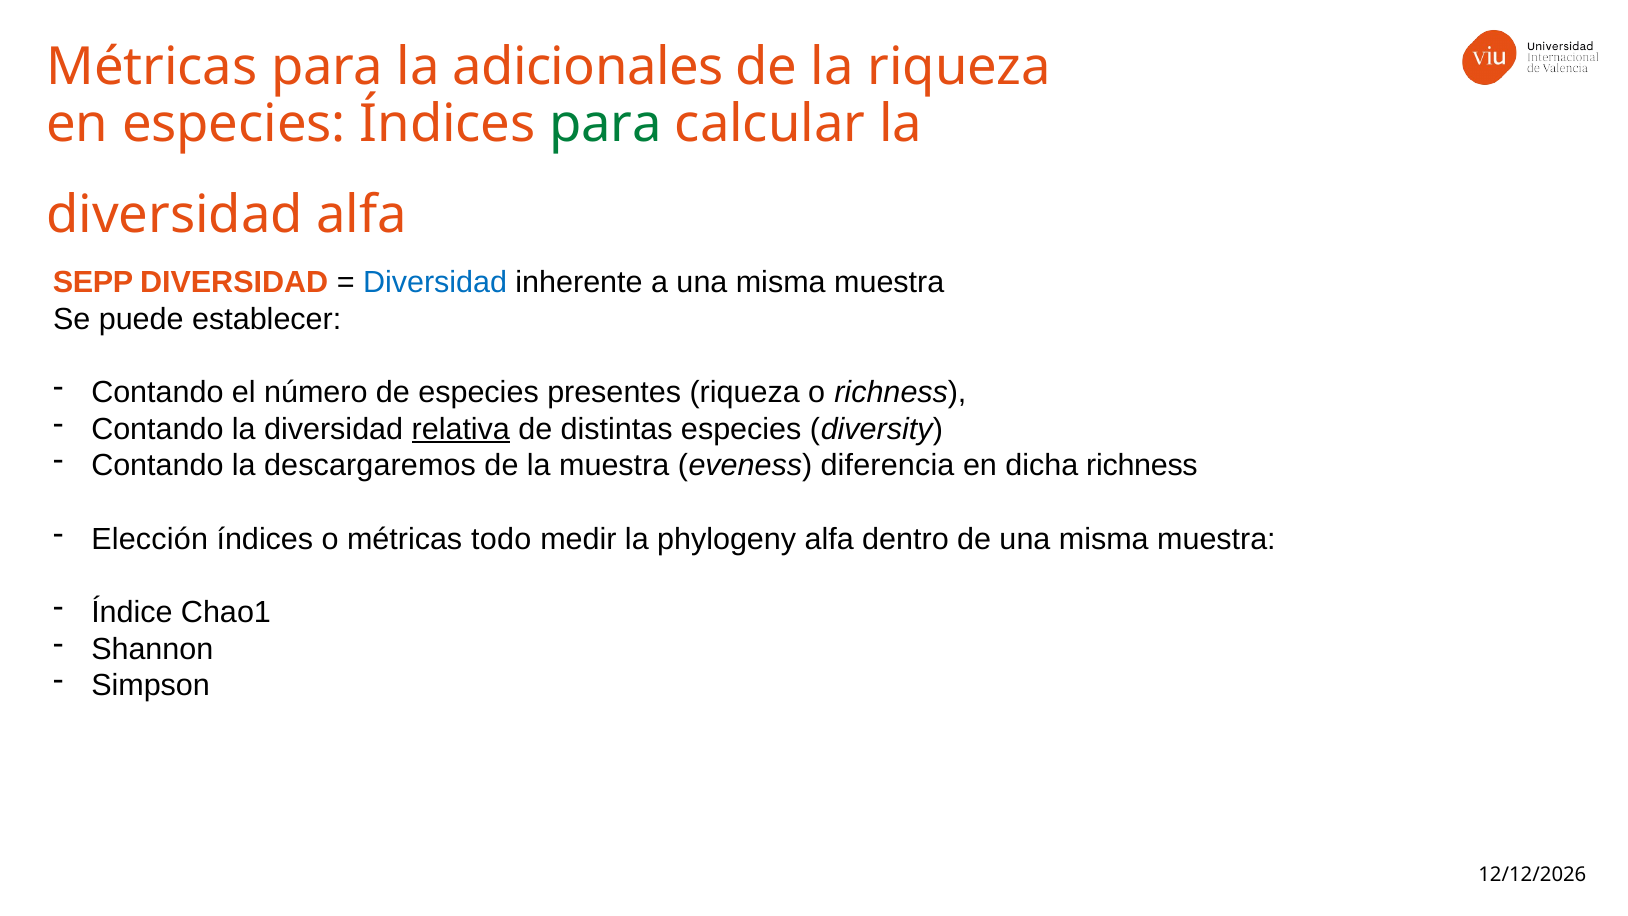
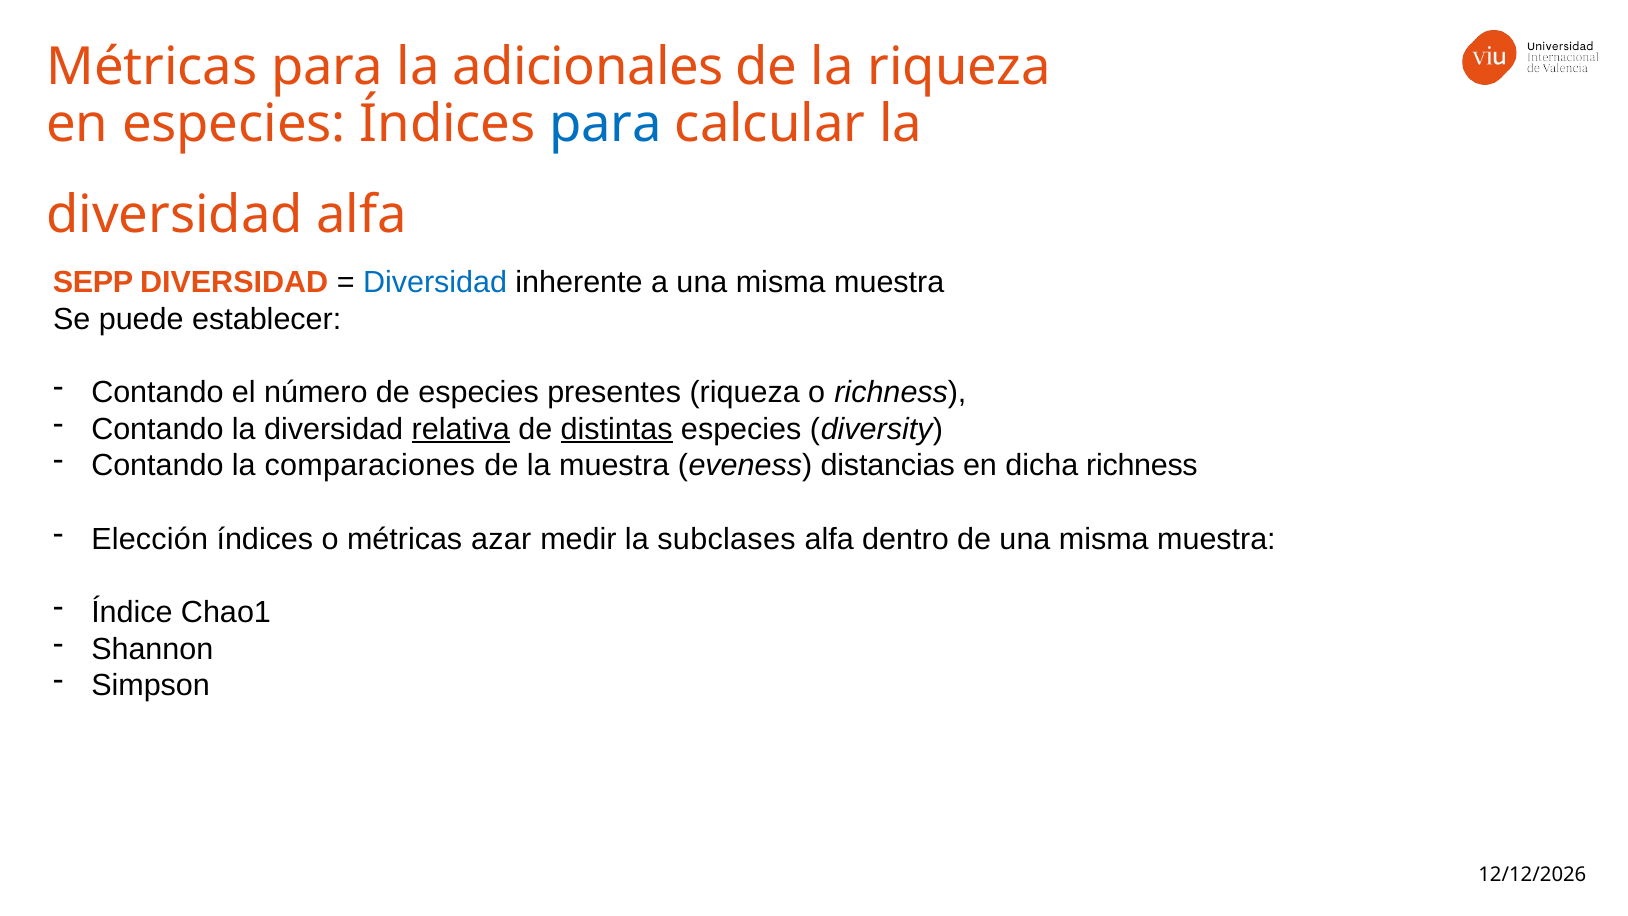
para at (605, 124) colour: green -> blue
distintas underline: none -> present
descargaremos: descargaremos -> comparaciones
diferencia: diferencia -> distancias
todo: todo -> azar
phylogeny: phylogeny -> subclases
